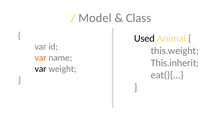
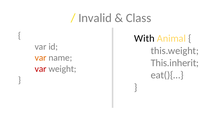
Model: Model -> Invalid
Used: Used -> With
var at (41, 69) colour: black -> red
